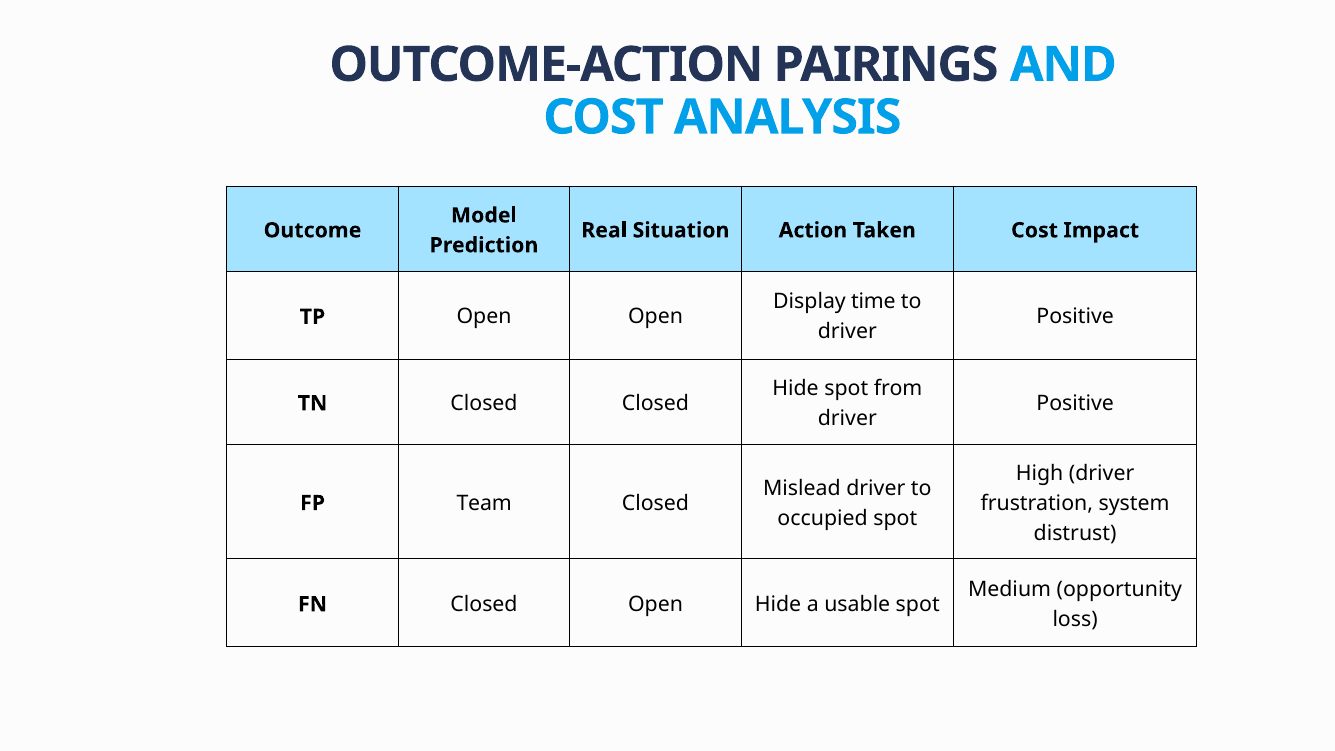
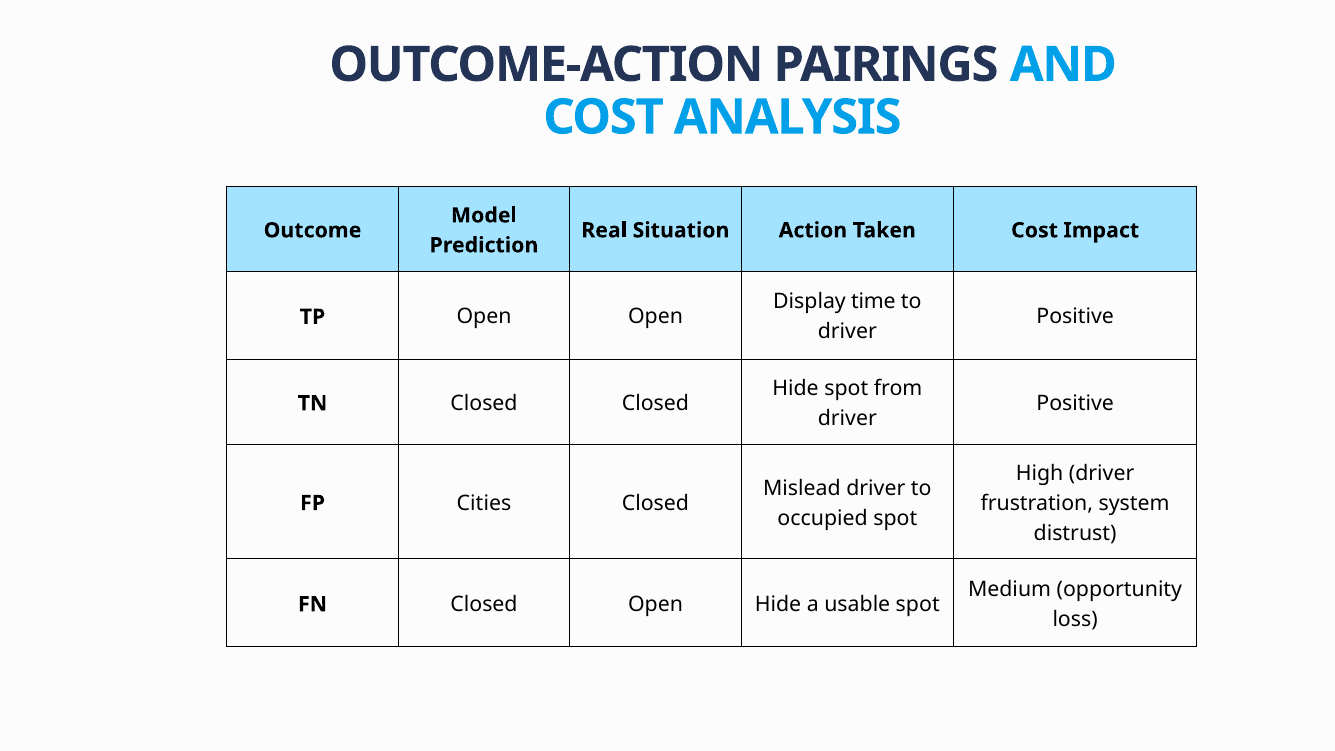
Team: Team -> Cities
